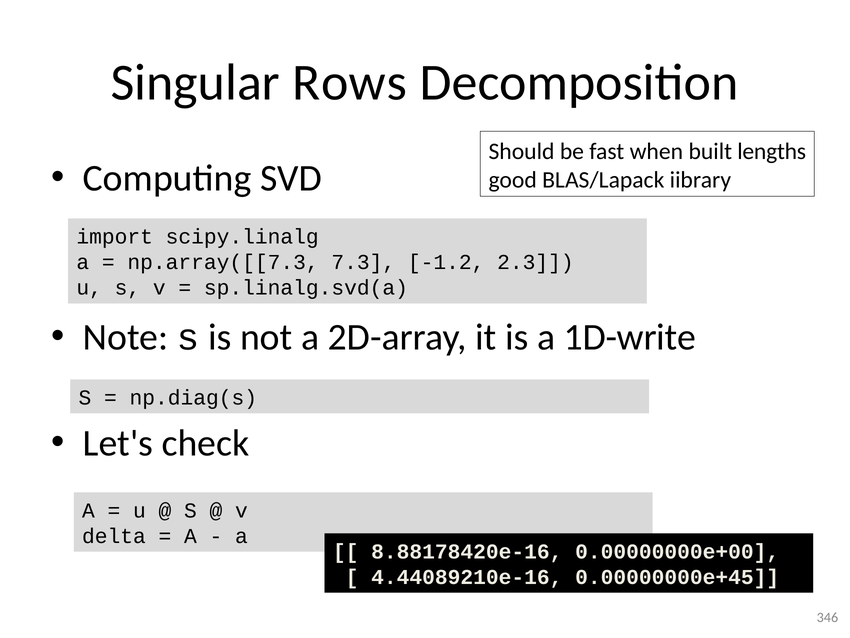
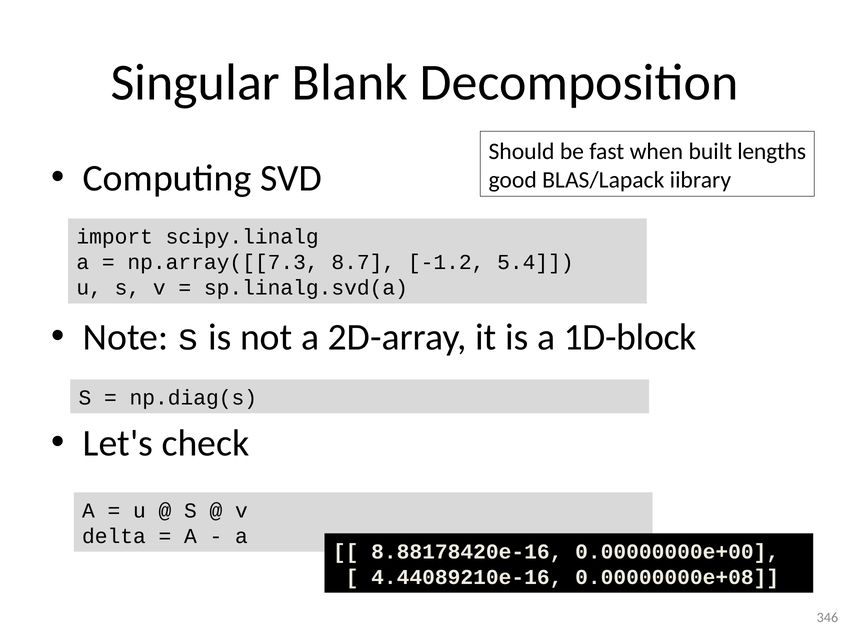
Rows: Rows -> Blank
7.3: 7.3 -> 8.7
2.3: 2.3 -> 5.4
1D-write: 1D-write -> 1D-block
0.00000000e+45: 0.00000000e+45 -> 0.00000000e+08
